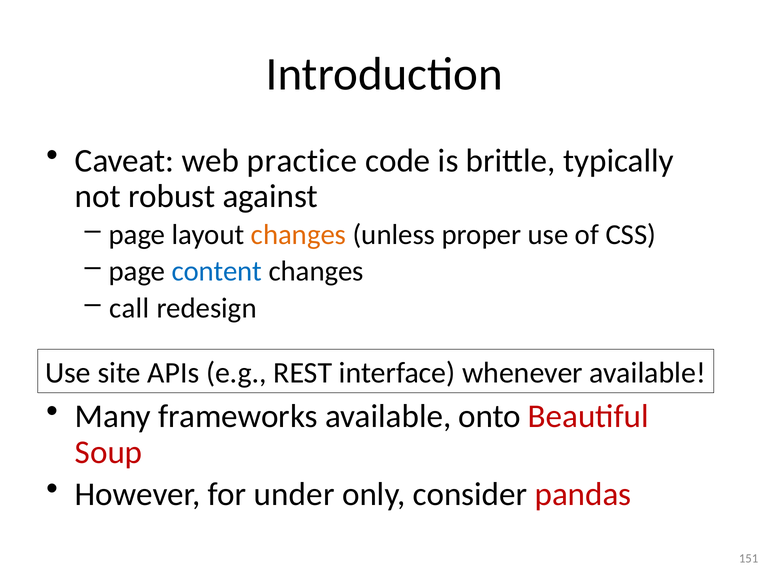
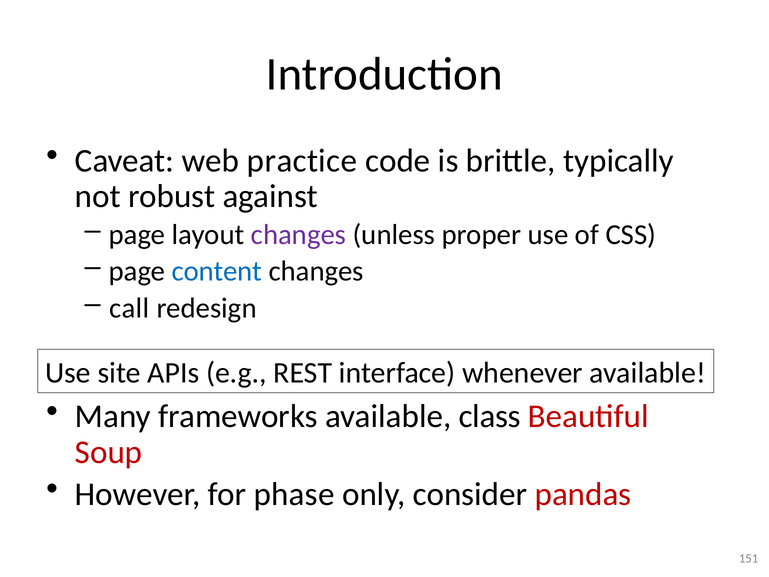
changes at (299, 235) colour: orange -> purple
onto: onto -> class
under: under -> phase
